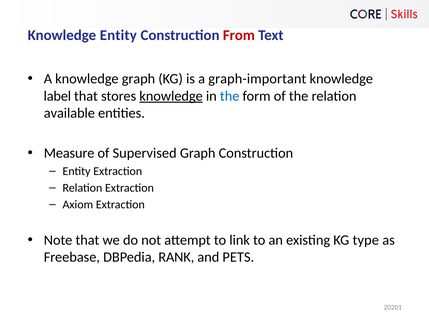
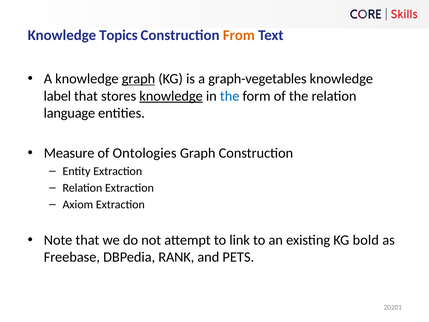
Knowledge Entity: Entity -> Topics
From colour: red -> orange
graph at (138, 79) underline: none -> present
graph-important: graph-important -> graph-vegetables
available: available -> language
Supervised: Supervised -> Ontologies
type: type -> bold
